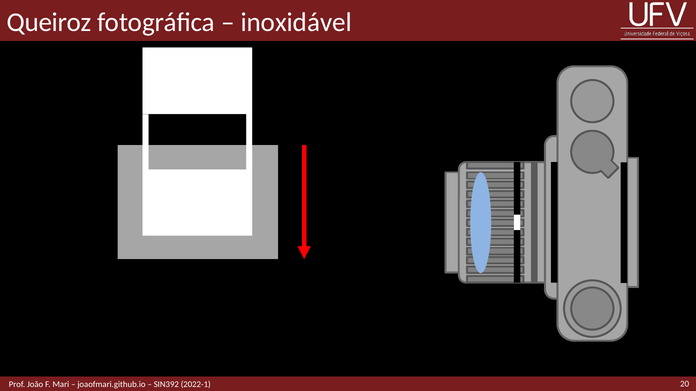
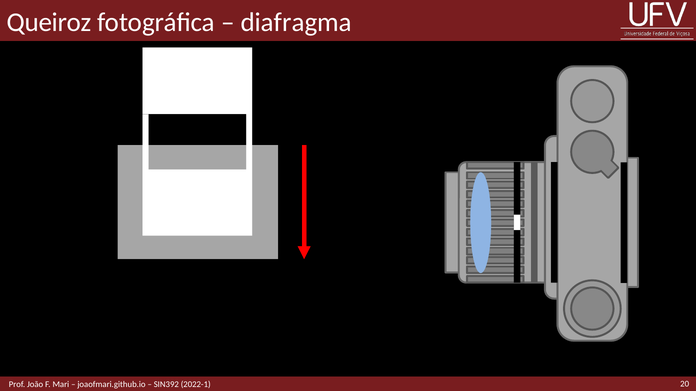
inoxidável: inoxidável -> diafragma
